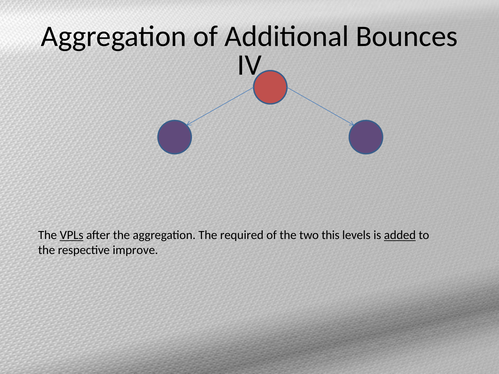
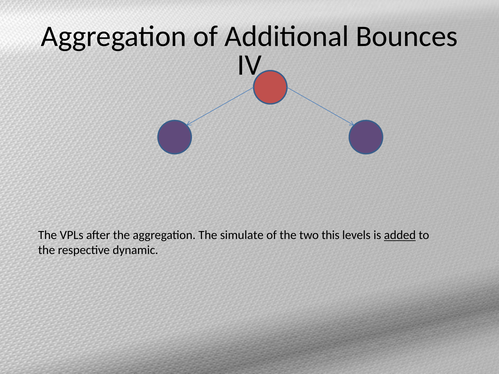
VPLs underline: present -> none
required: required -> simulate
improve: improve -> dynamic
